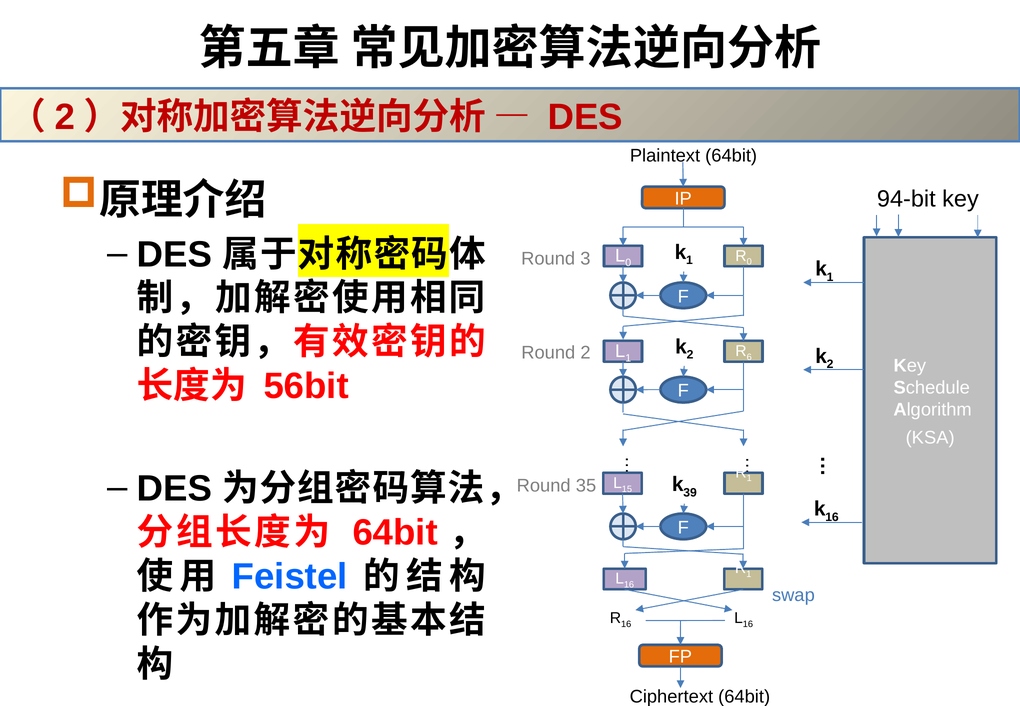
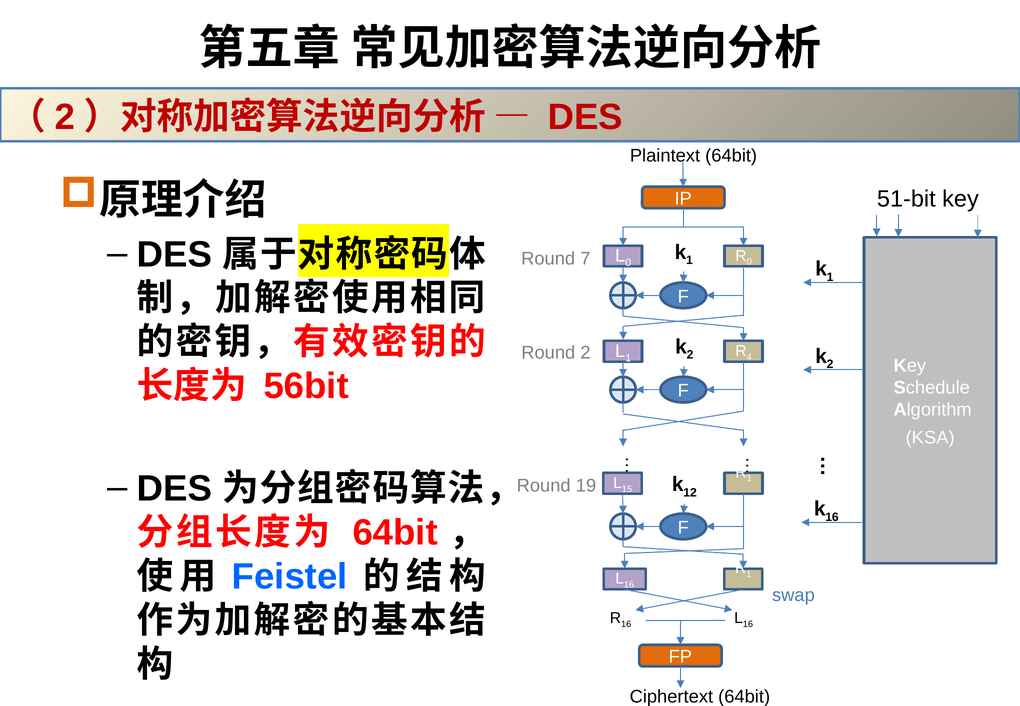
94-bit: 94-bit -> 51-bit
3: 3 -> 7
6 at (749, 357): 6 -> 4
39: 39 -> 12
35: 35 -> 19
